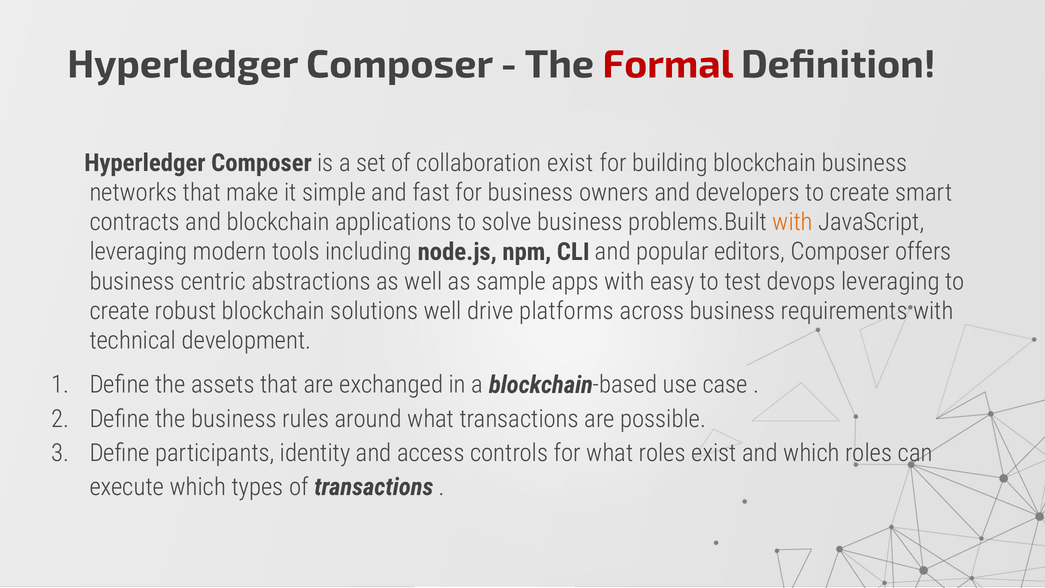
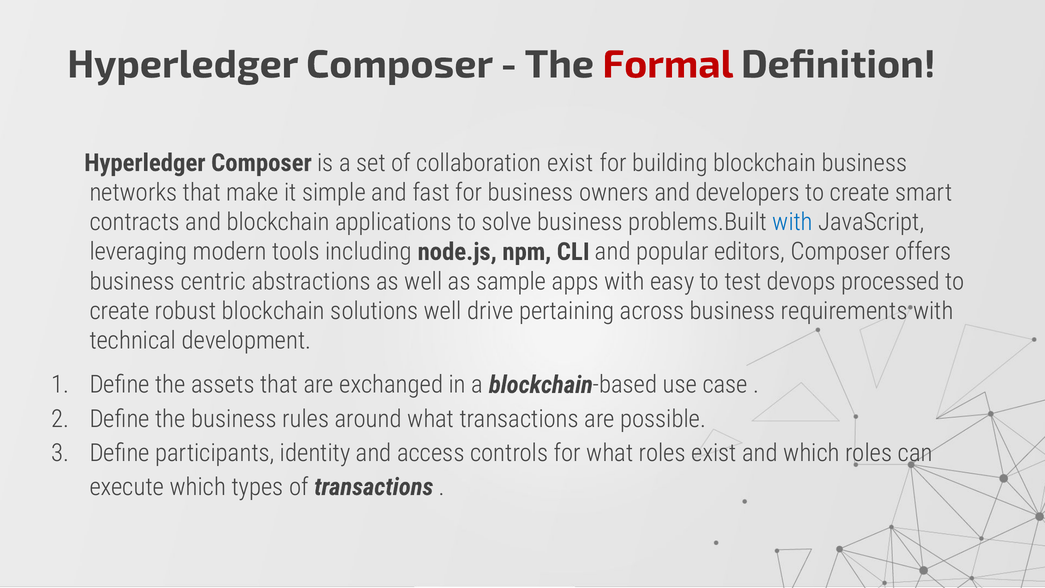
with at (793, 222) colour: orange -> blue
devops leveraging: leveraging -> processed
platforms: platforms -> pertaining
